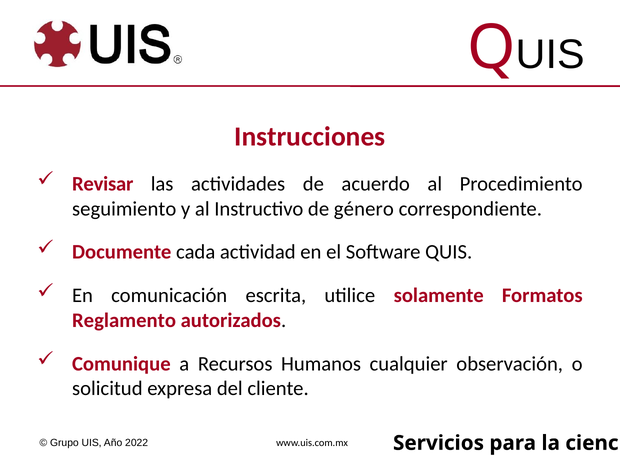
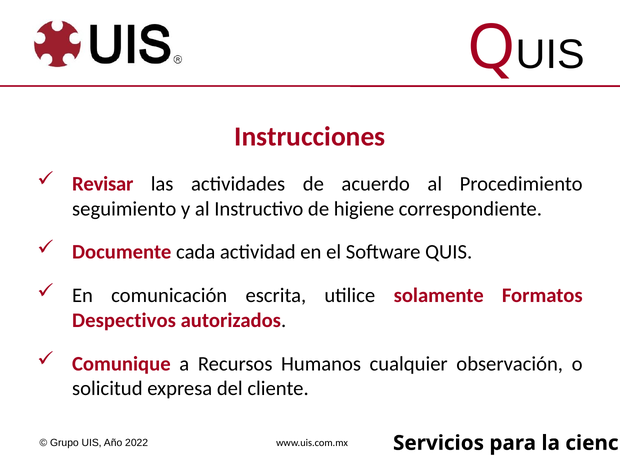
género: género -> higiene
Reglamento: Reglamento -> Despectivos
